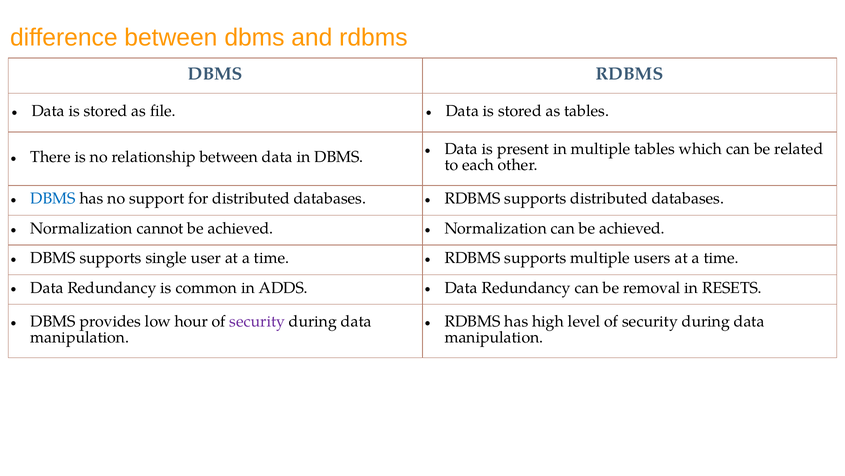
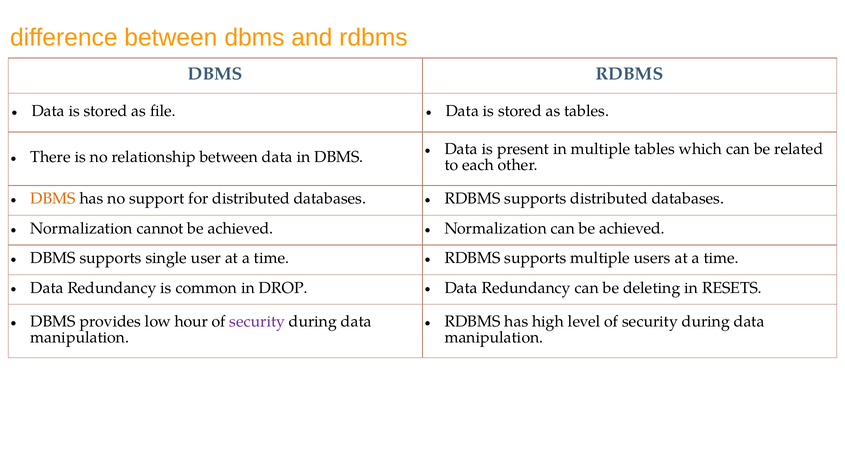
DBMS at (53, 198) colour: blue -> orange
ADDS: ADDS -> DROP
removal: removal -> deleting
